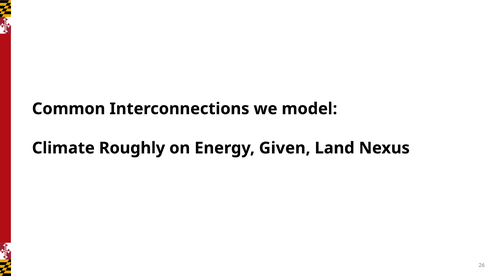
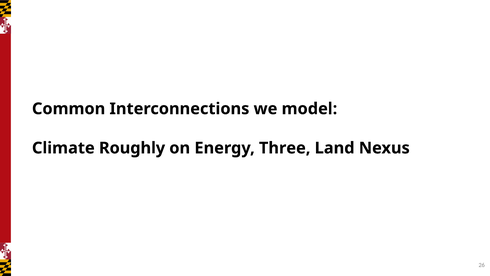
Given: Given -> Three
